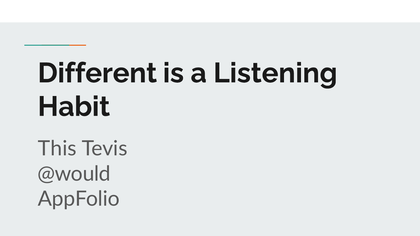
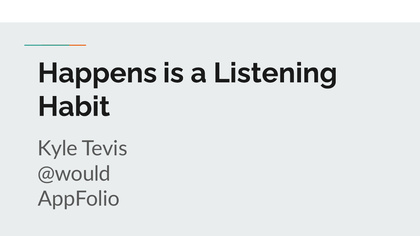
Different: Different -> Happens
This: This -> Kyle
